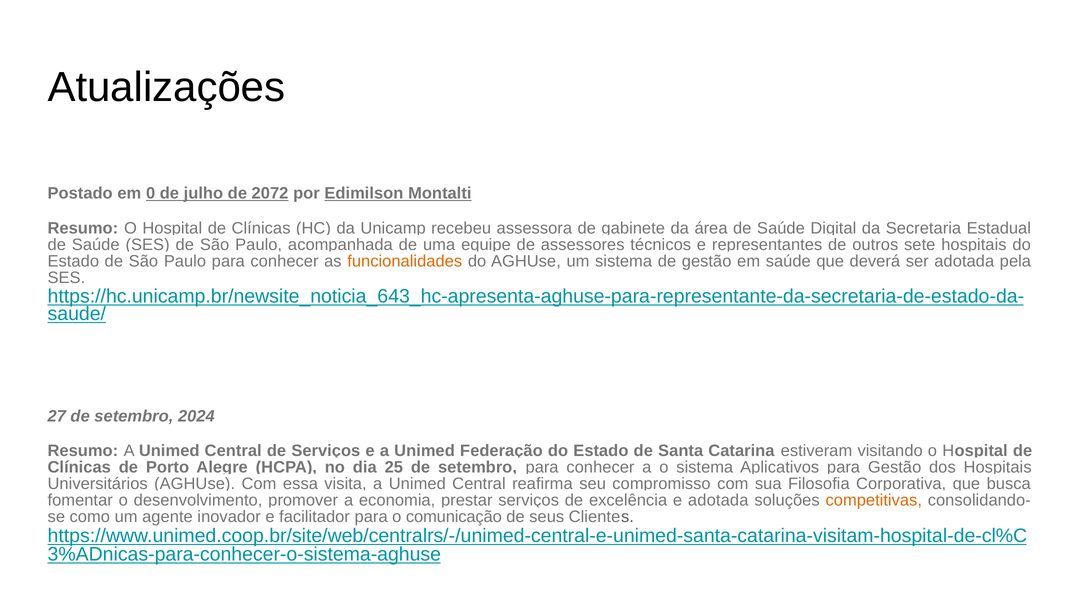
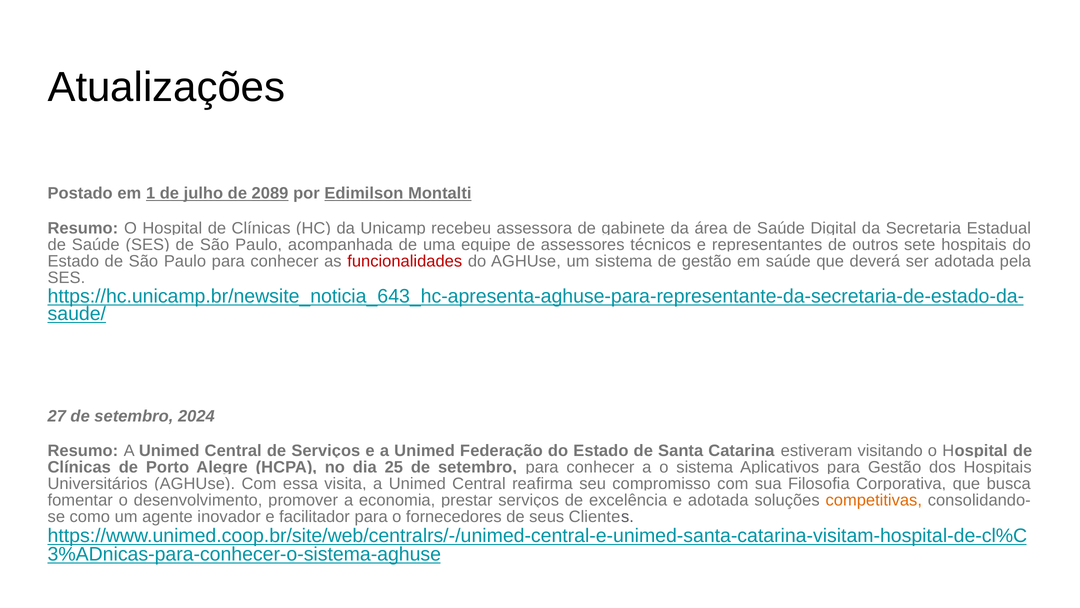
0: 0 -> 1
2072: 2072 -> 2089
funcionalidades colour: orange -> red
comunicação: comunicação -> fornecedores
